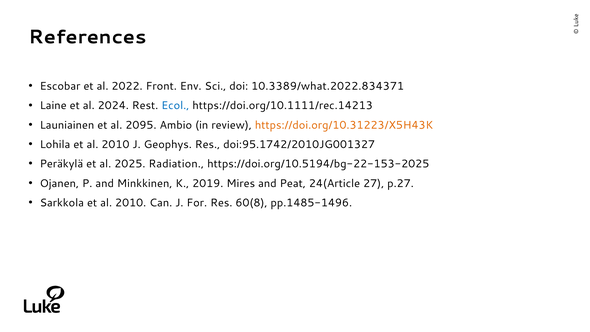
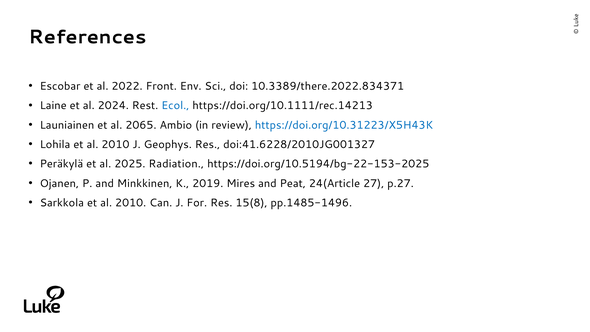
10.3389/what.2022.834371: 10.3389/what.2022.834371 -> 10.3389/there.2022.834371
2095: 2095 -> 2065
https://doi.org/10.31223/X5H43K colour: orange -> blue
doi:95.1742/2010JG001327: doi:95.1742/2010JG001327 -> doi:41.6228/2010JG001327
60(8: 60(8 -> 15(8
